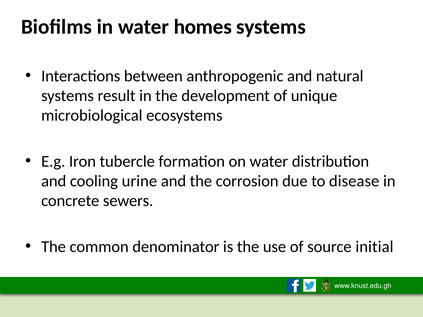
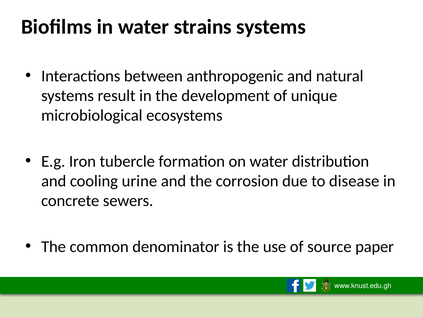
homes: homes -> strains
initial: initial -> paper
